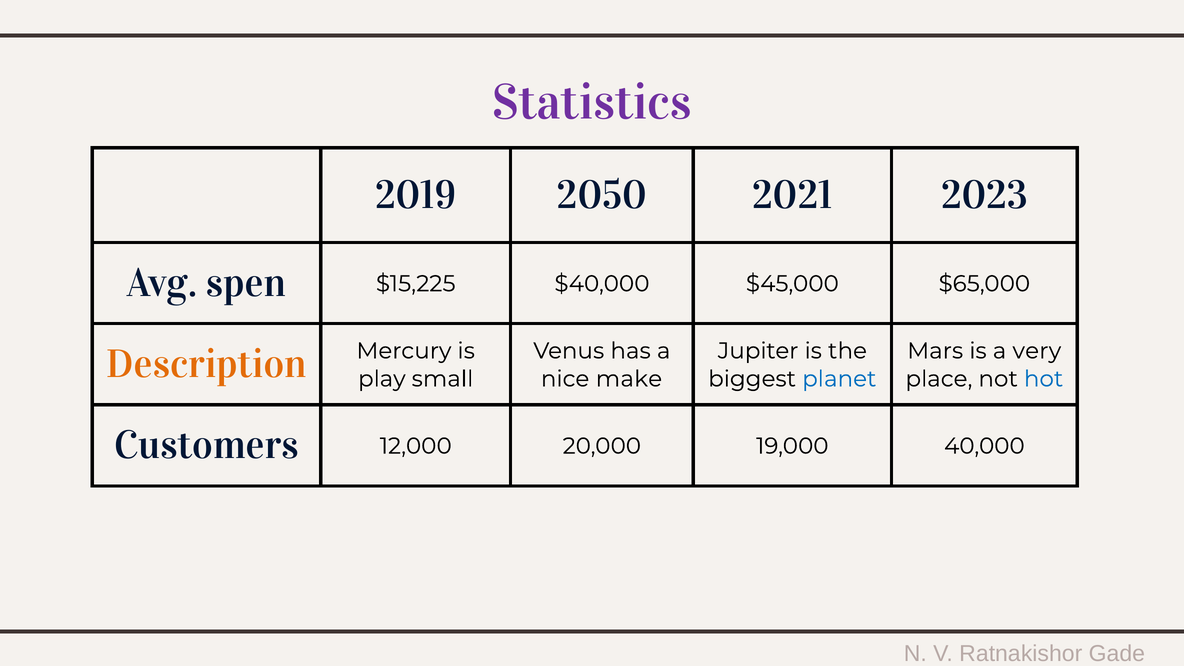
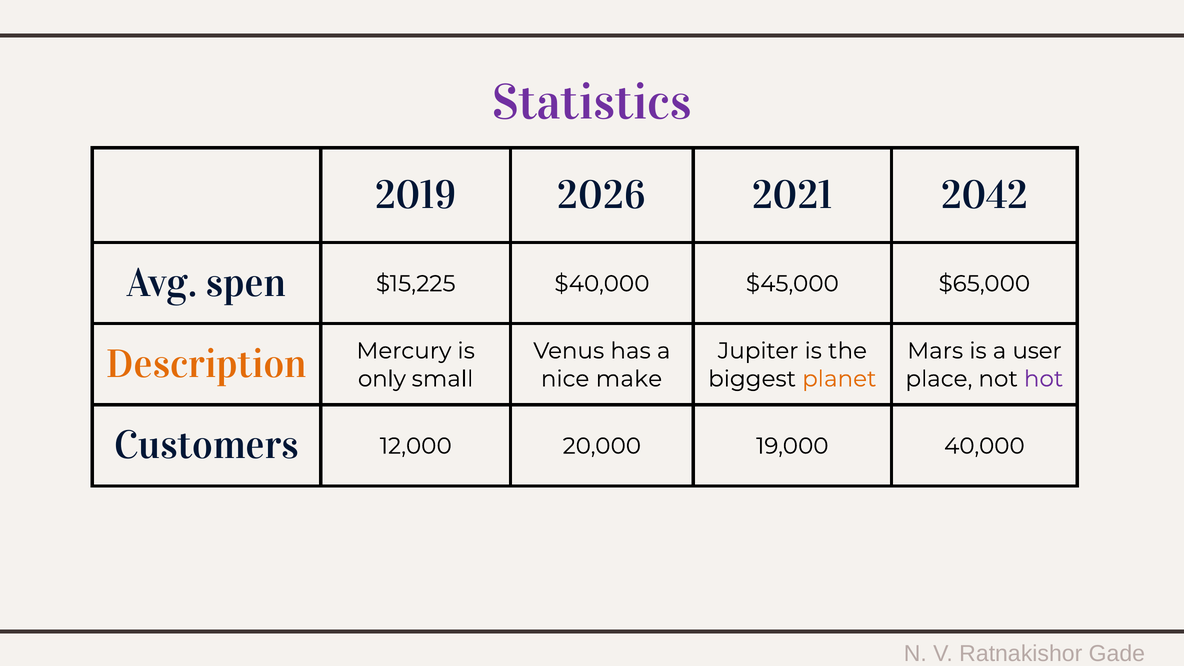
2050: 2050 -> 2026
2023: 2023 -> 2042
very: very -> user
play: play -> only
planet colour: blue -> orange
hot colour: blue -> purple
